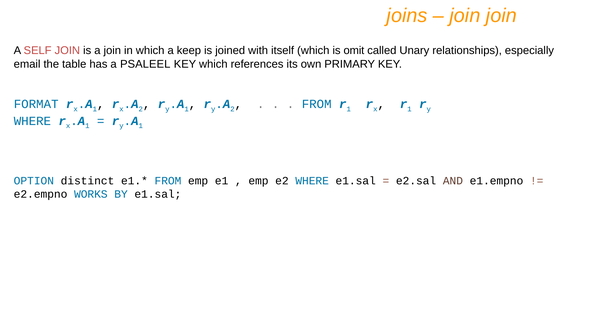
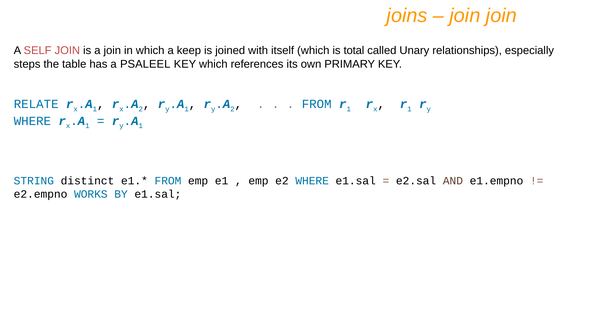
omit: omit -> total
email: email -> steps
FORMAT: FORMAT -> RELATE
OPTION: OPTION -> STRING
